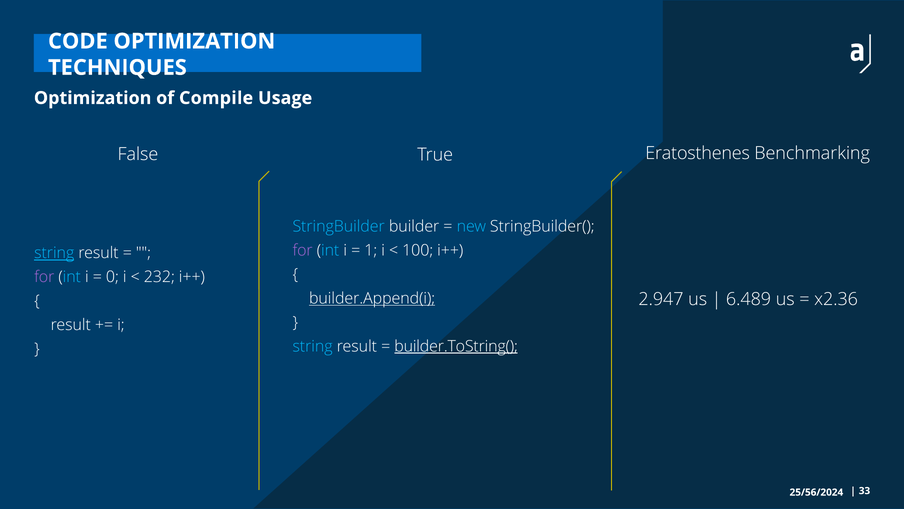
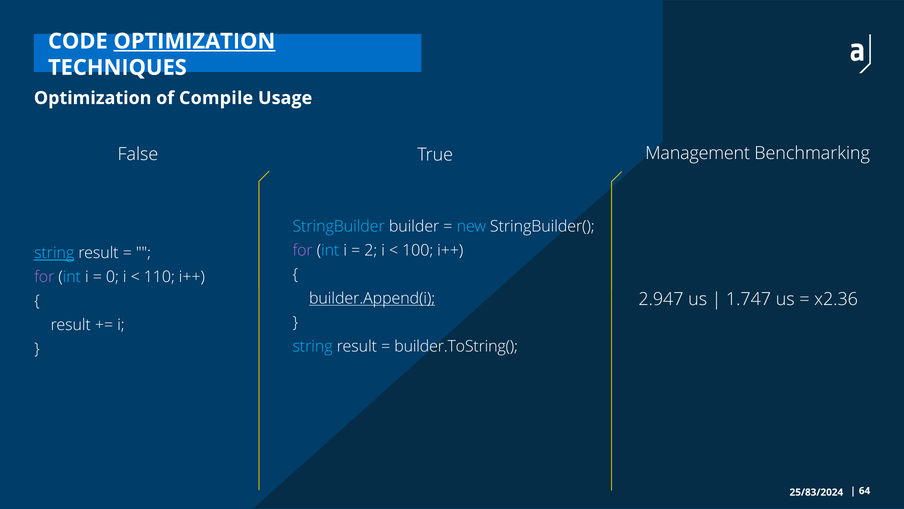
OPTIMIZATION at (194, 41) underline: none -> present
Eratosthenes: Eratosthenes -> Management
1: 1 -> 2
232: 232 -> 110
6.489: 6.489 -> 1.747
builder.ToString( underline: present -> none
25/56/2024: 25/56/2024 -> 25/83/2024
33: 33 -> 64
